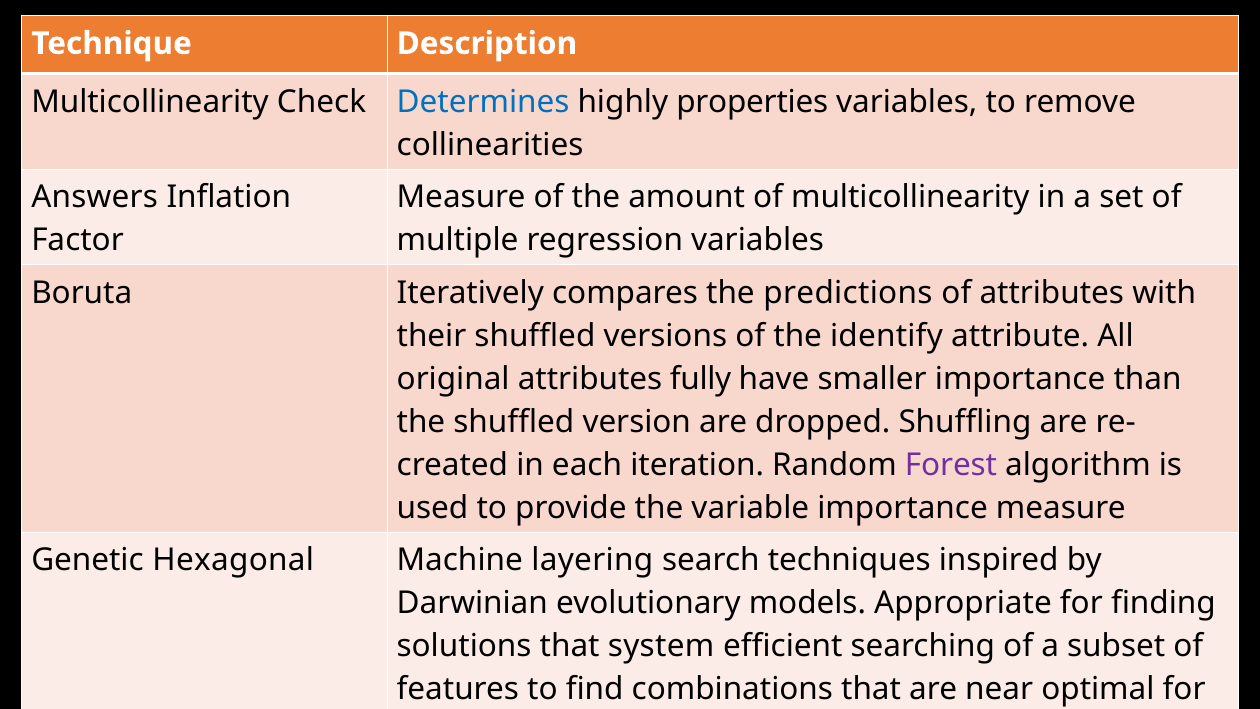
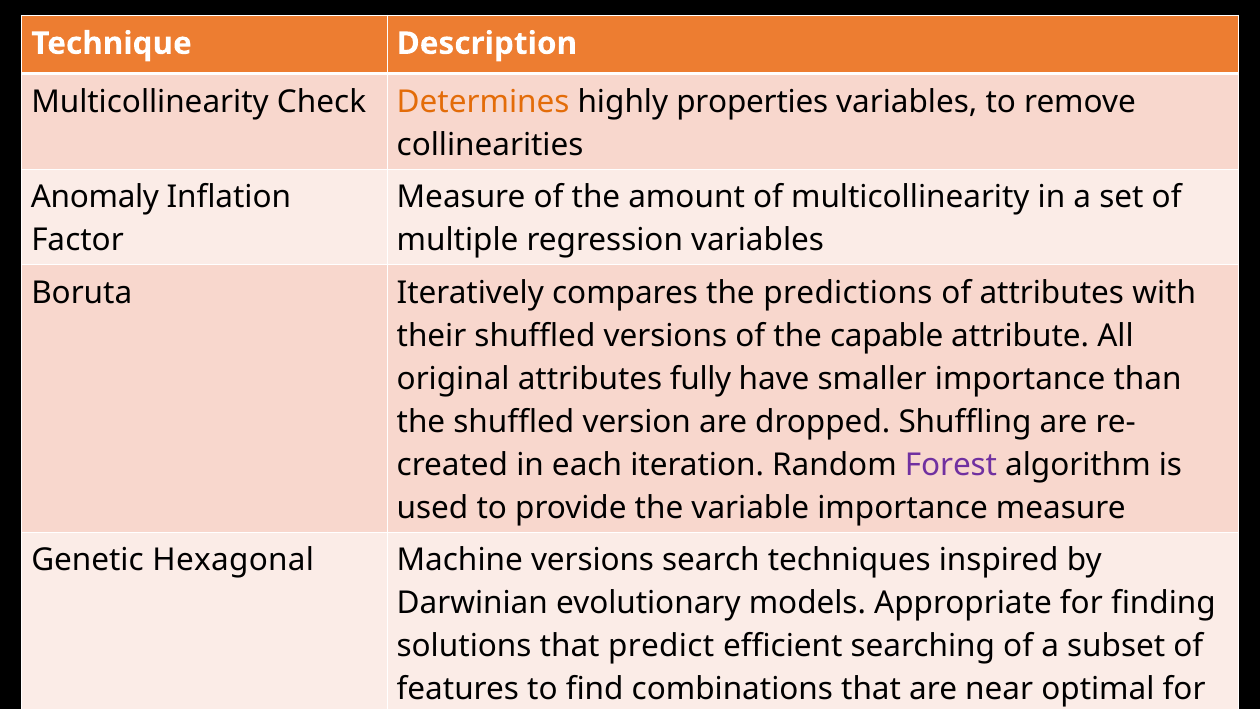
Determines colour: blue -> orange
Answers: Answers -> Anomaly
identify: identify -> capable
Machine layering: layering -> versions
system: system -> predict
